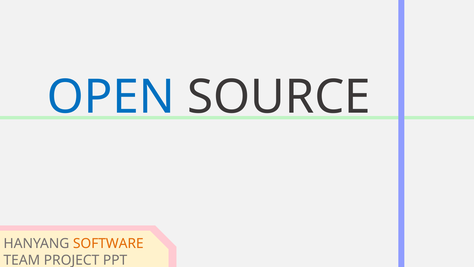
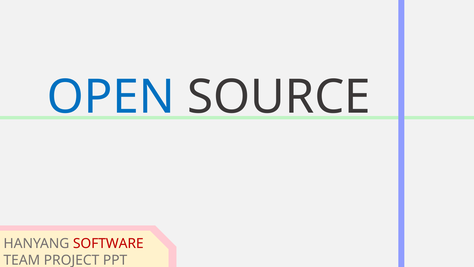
SOFTWARE colour: orange -> red
